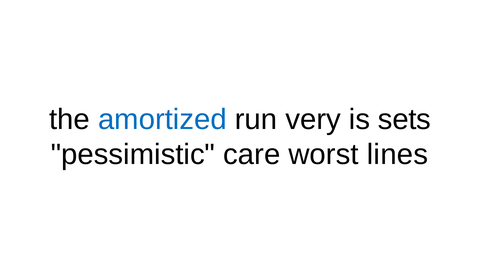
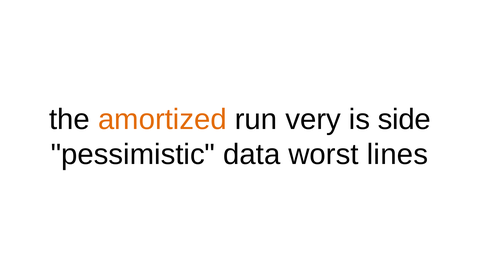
amortized colour: blue -> orange
sets: sets -> side
care: care -> data
